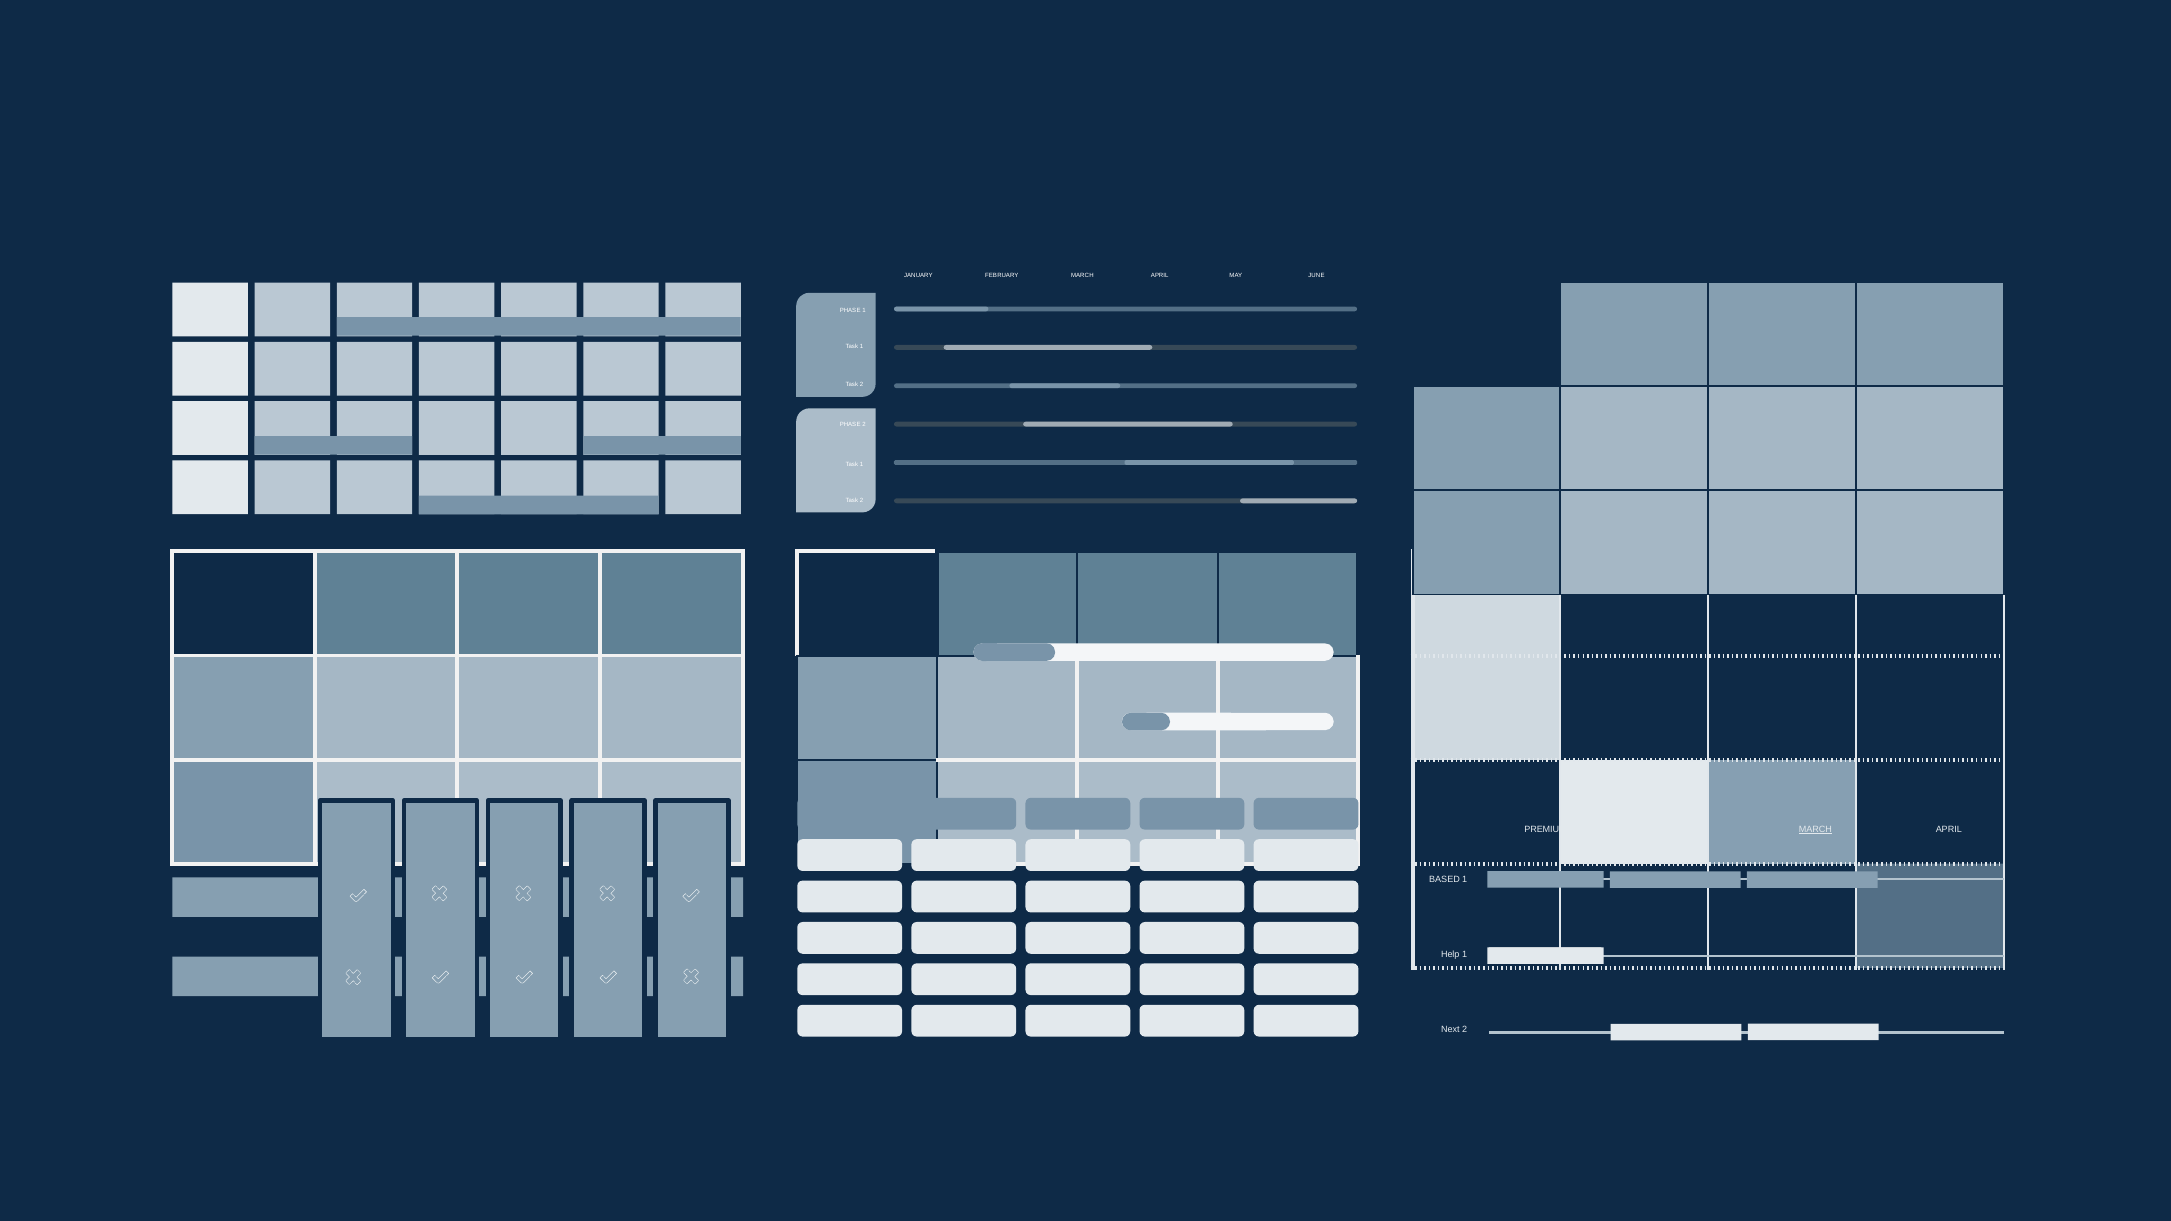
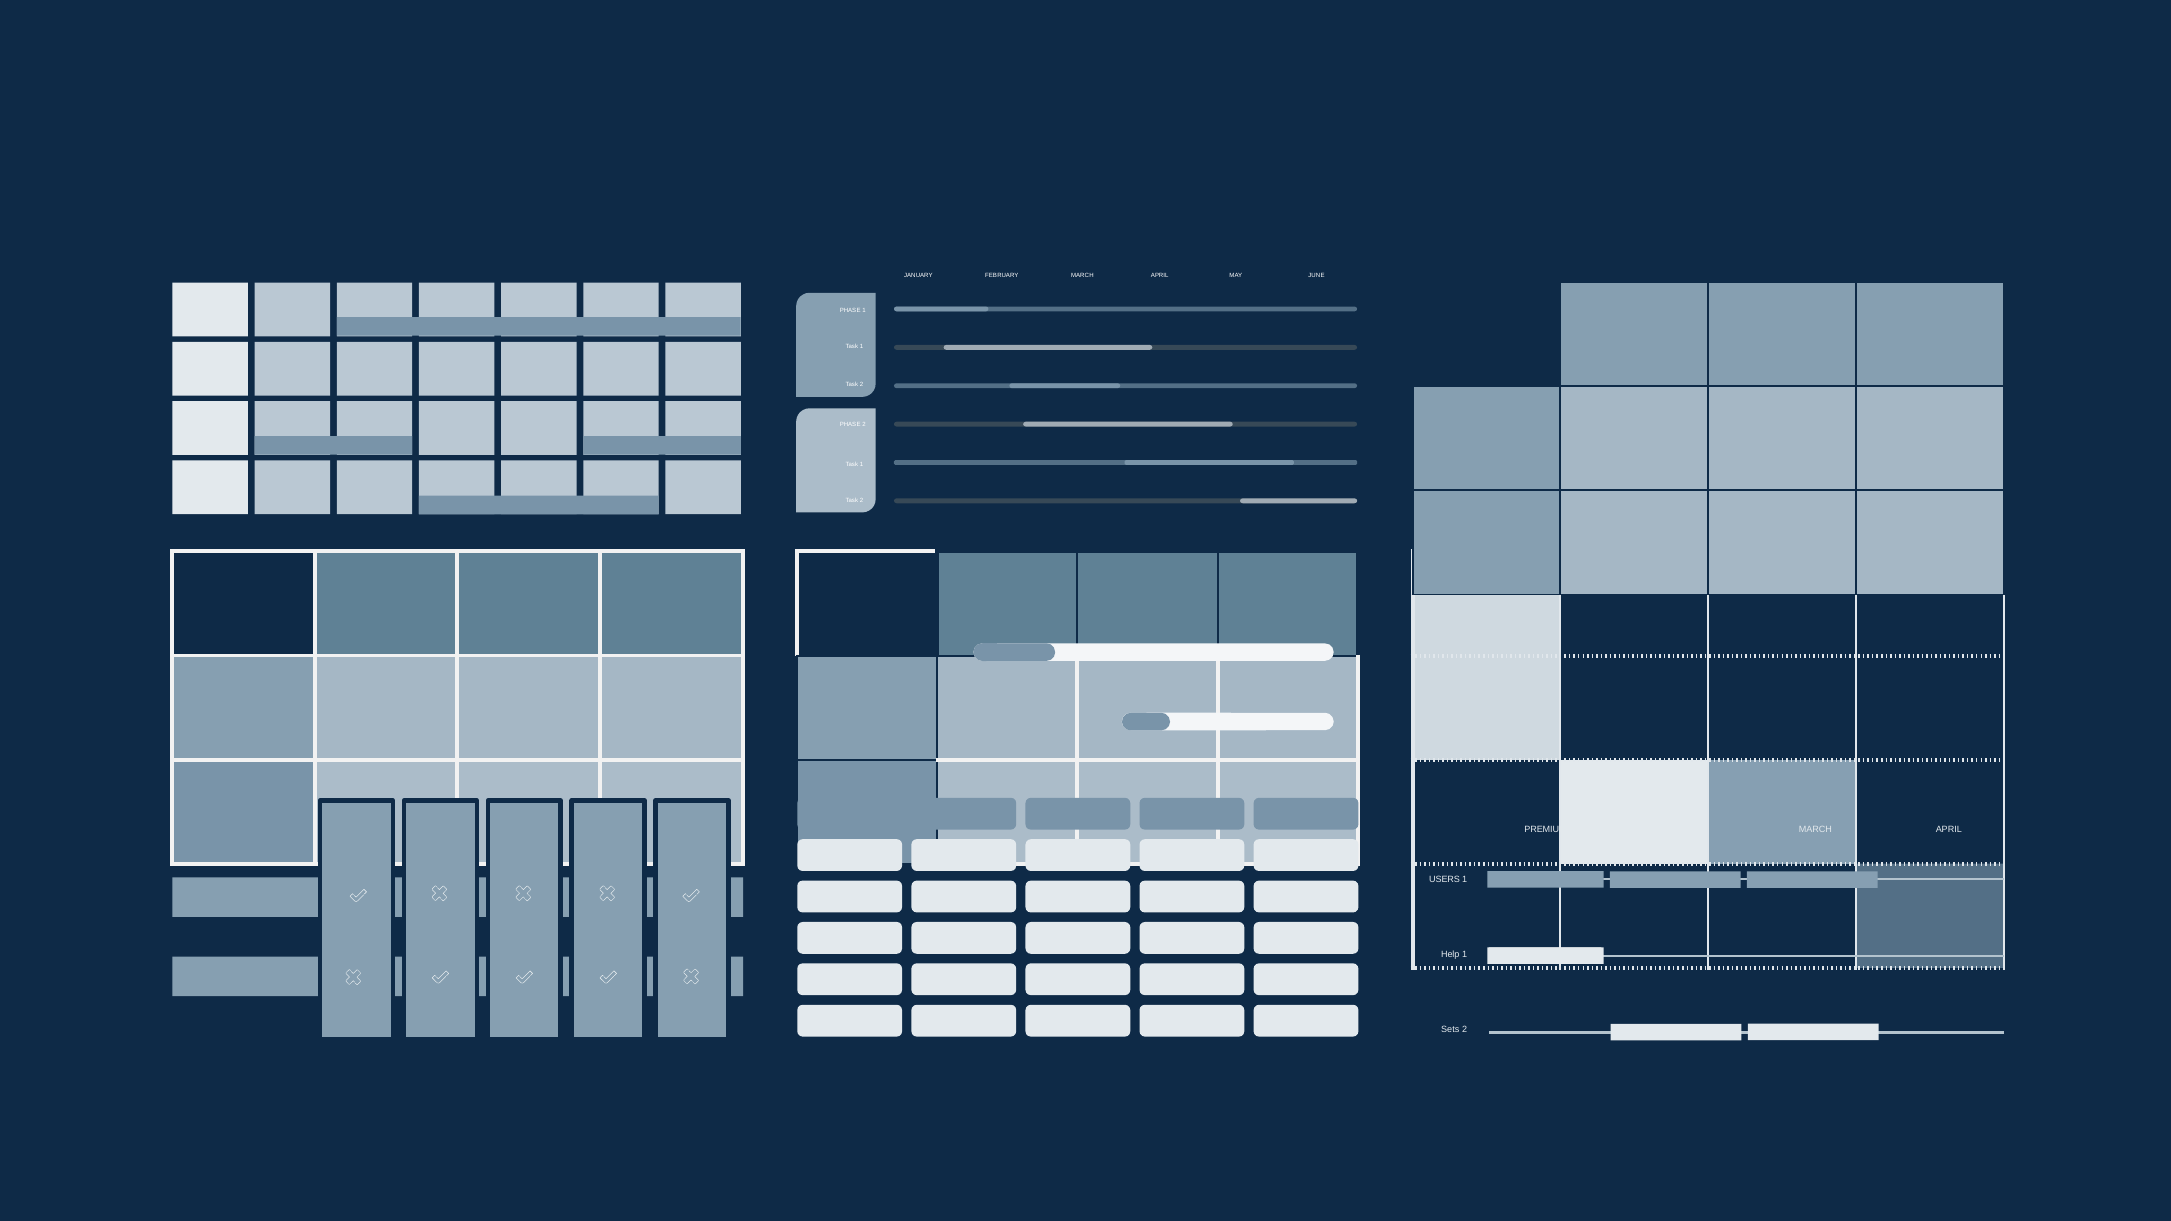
MARCH at (1815, 830) underline: present -> none
BASED: BASED -> USERS
Next: Next -> Sets
